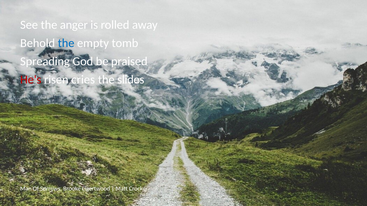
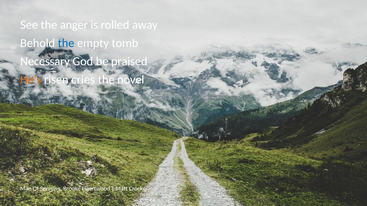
Spreading: Spreading -> Necessary
He's colour: red -> orange
slides: slides -> novel
